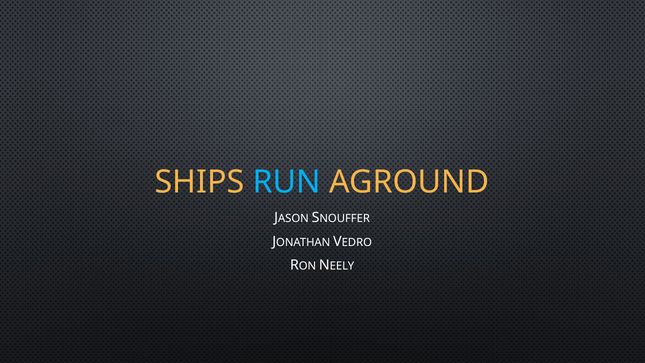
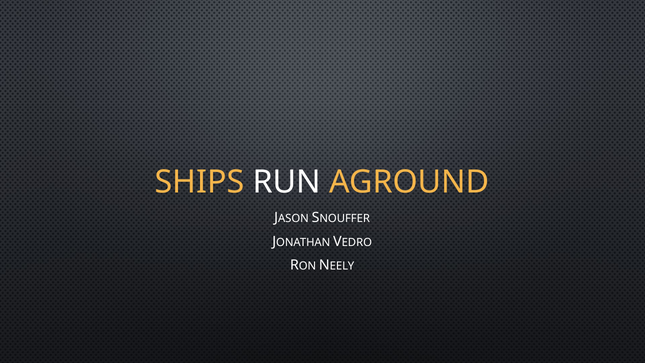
RUN colour: light blue -> white
